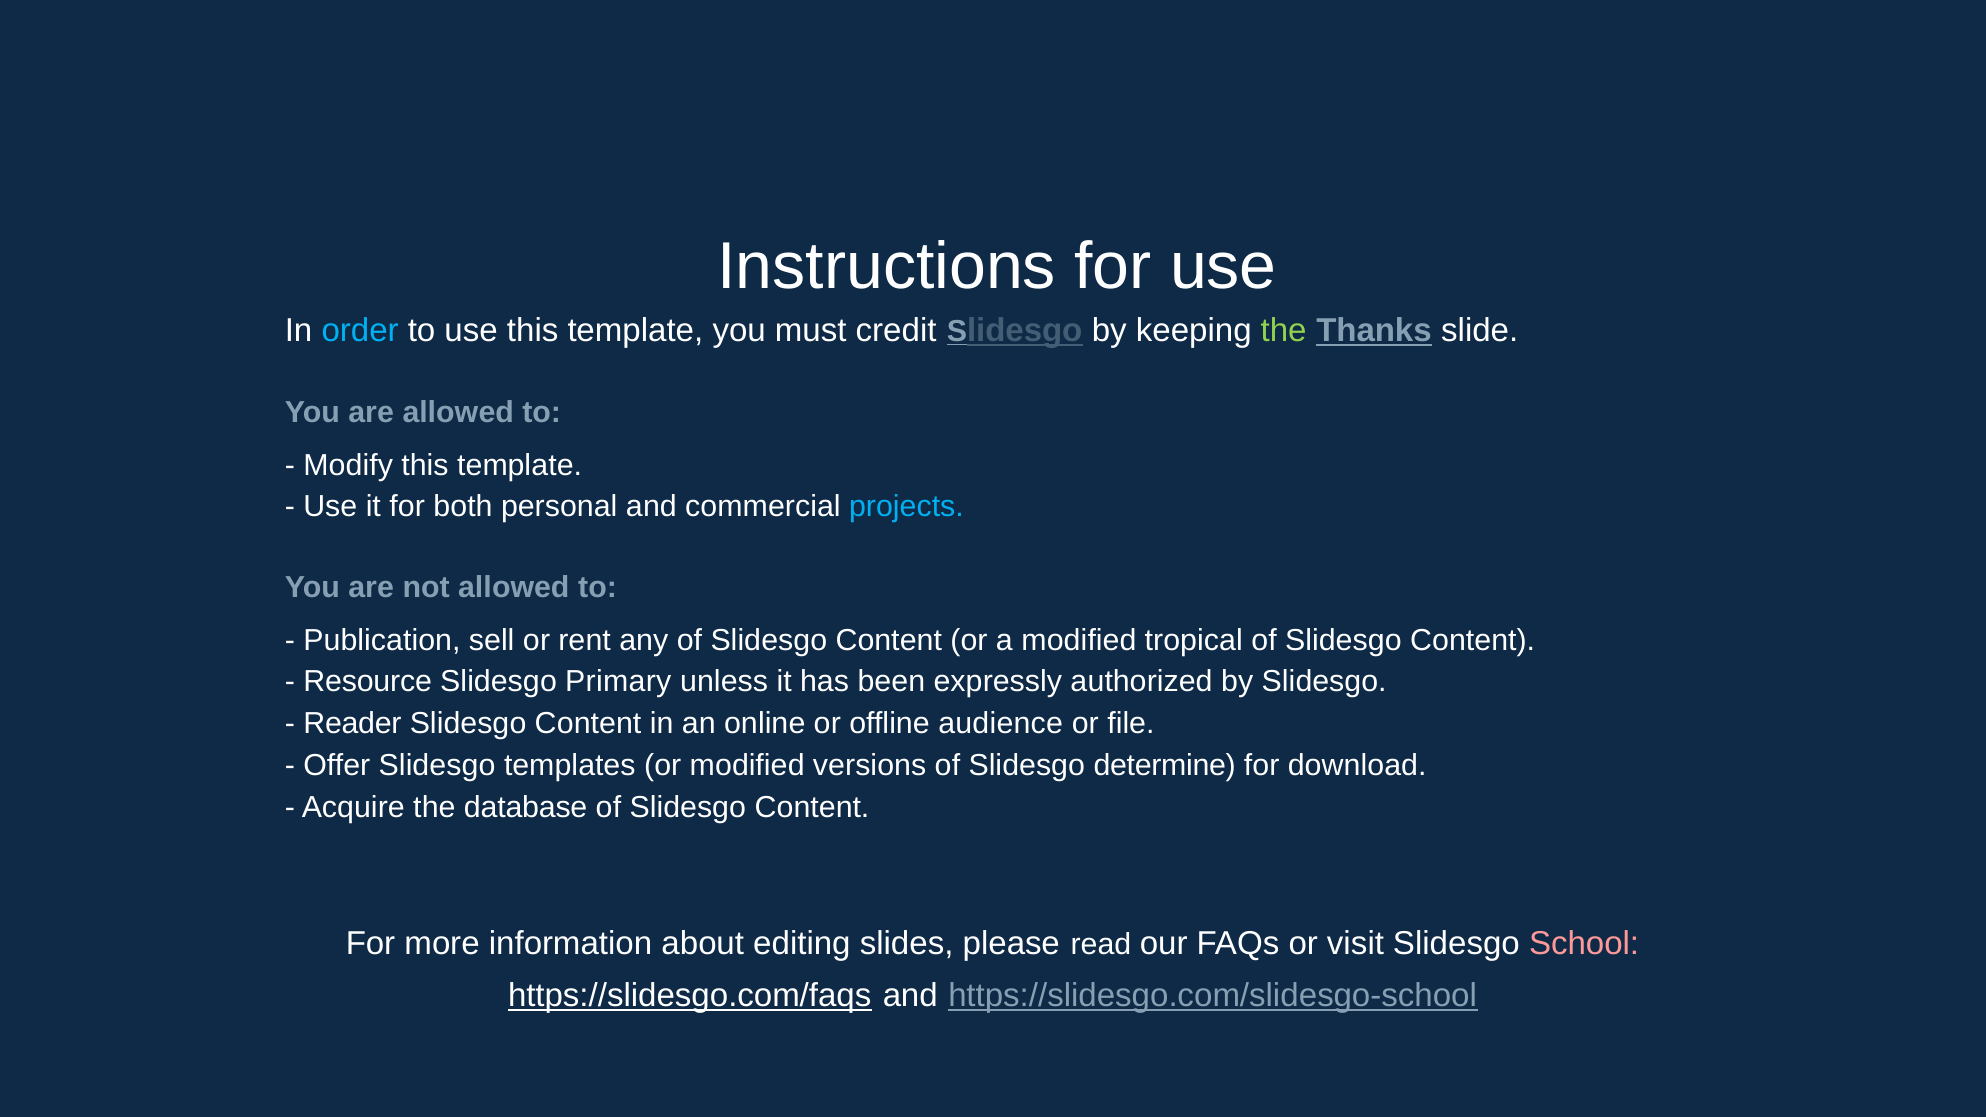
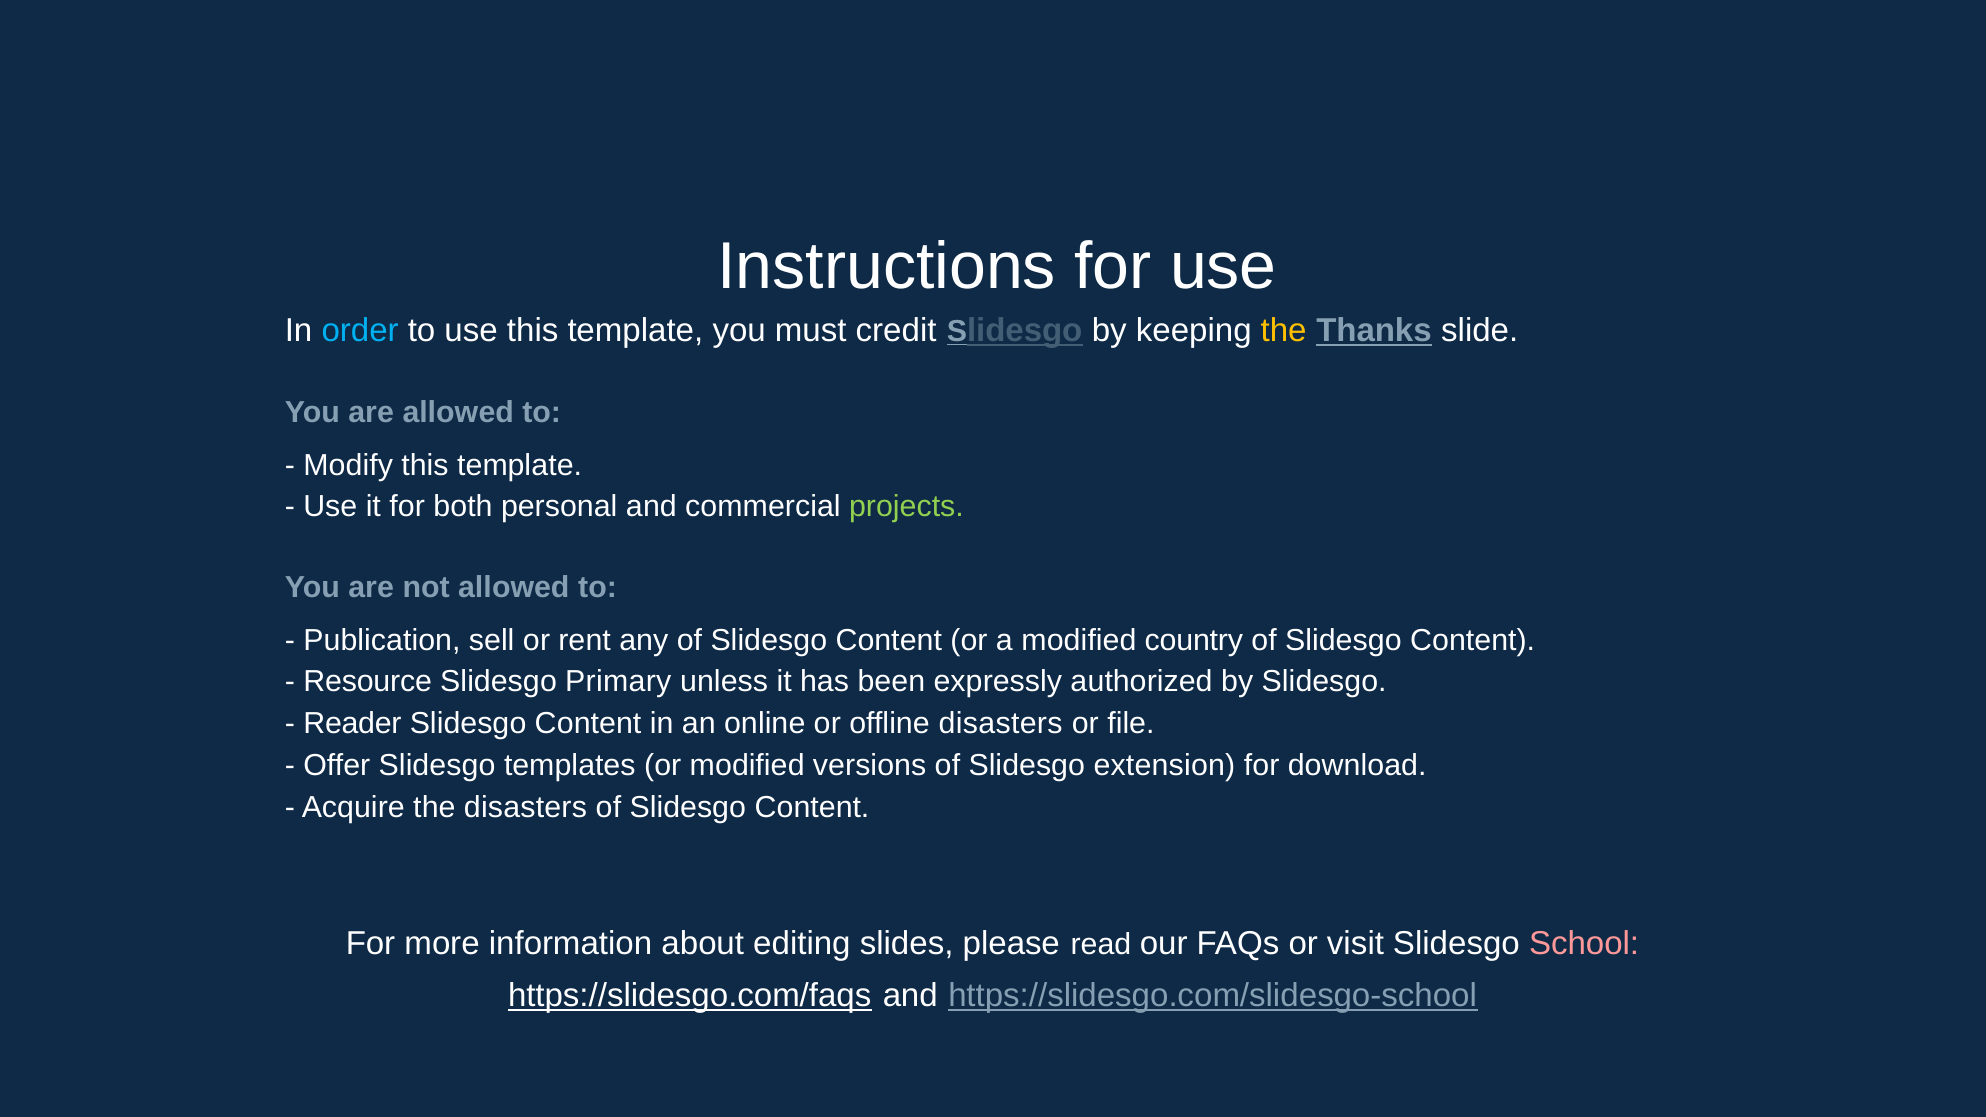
the at (1284, 330) colour: light green -> yellow
projects colour: light blue -> light green
tropical: tropical -> country
offline audience: audience -> disasters
determine: determine -> extension
the database: database -> disasters
